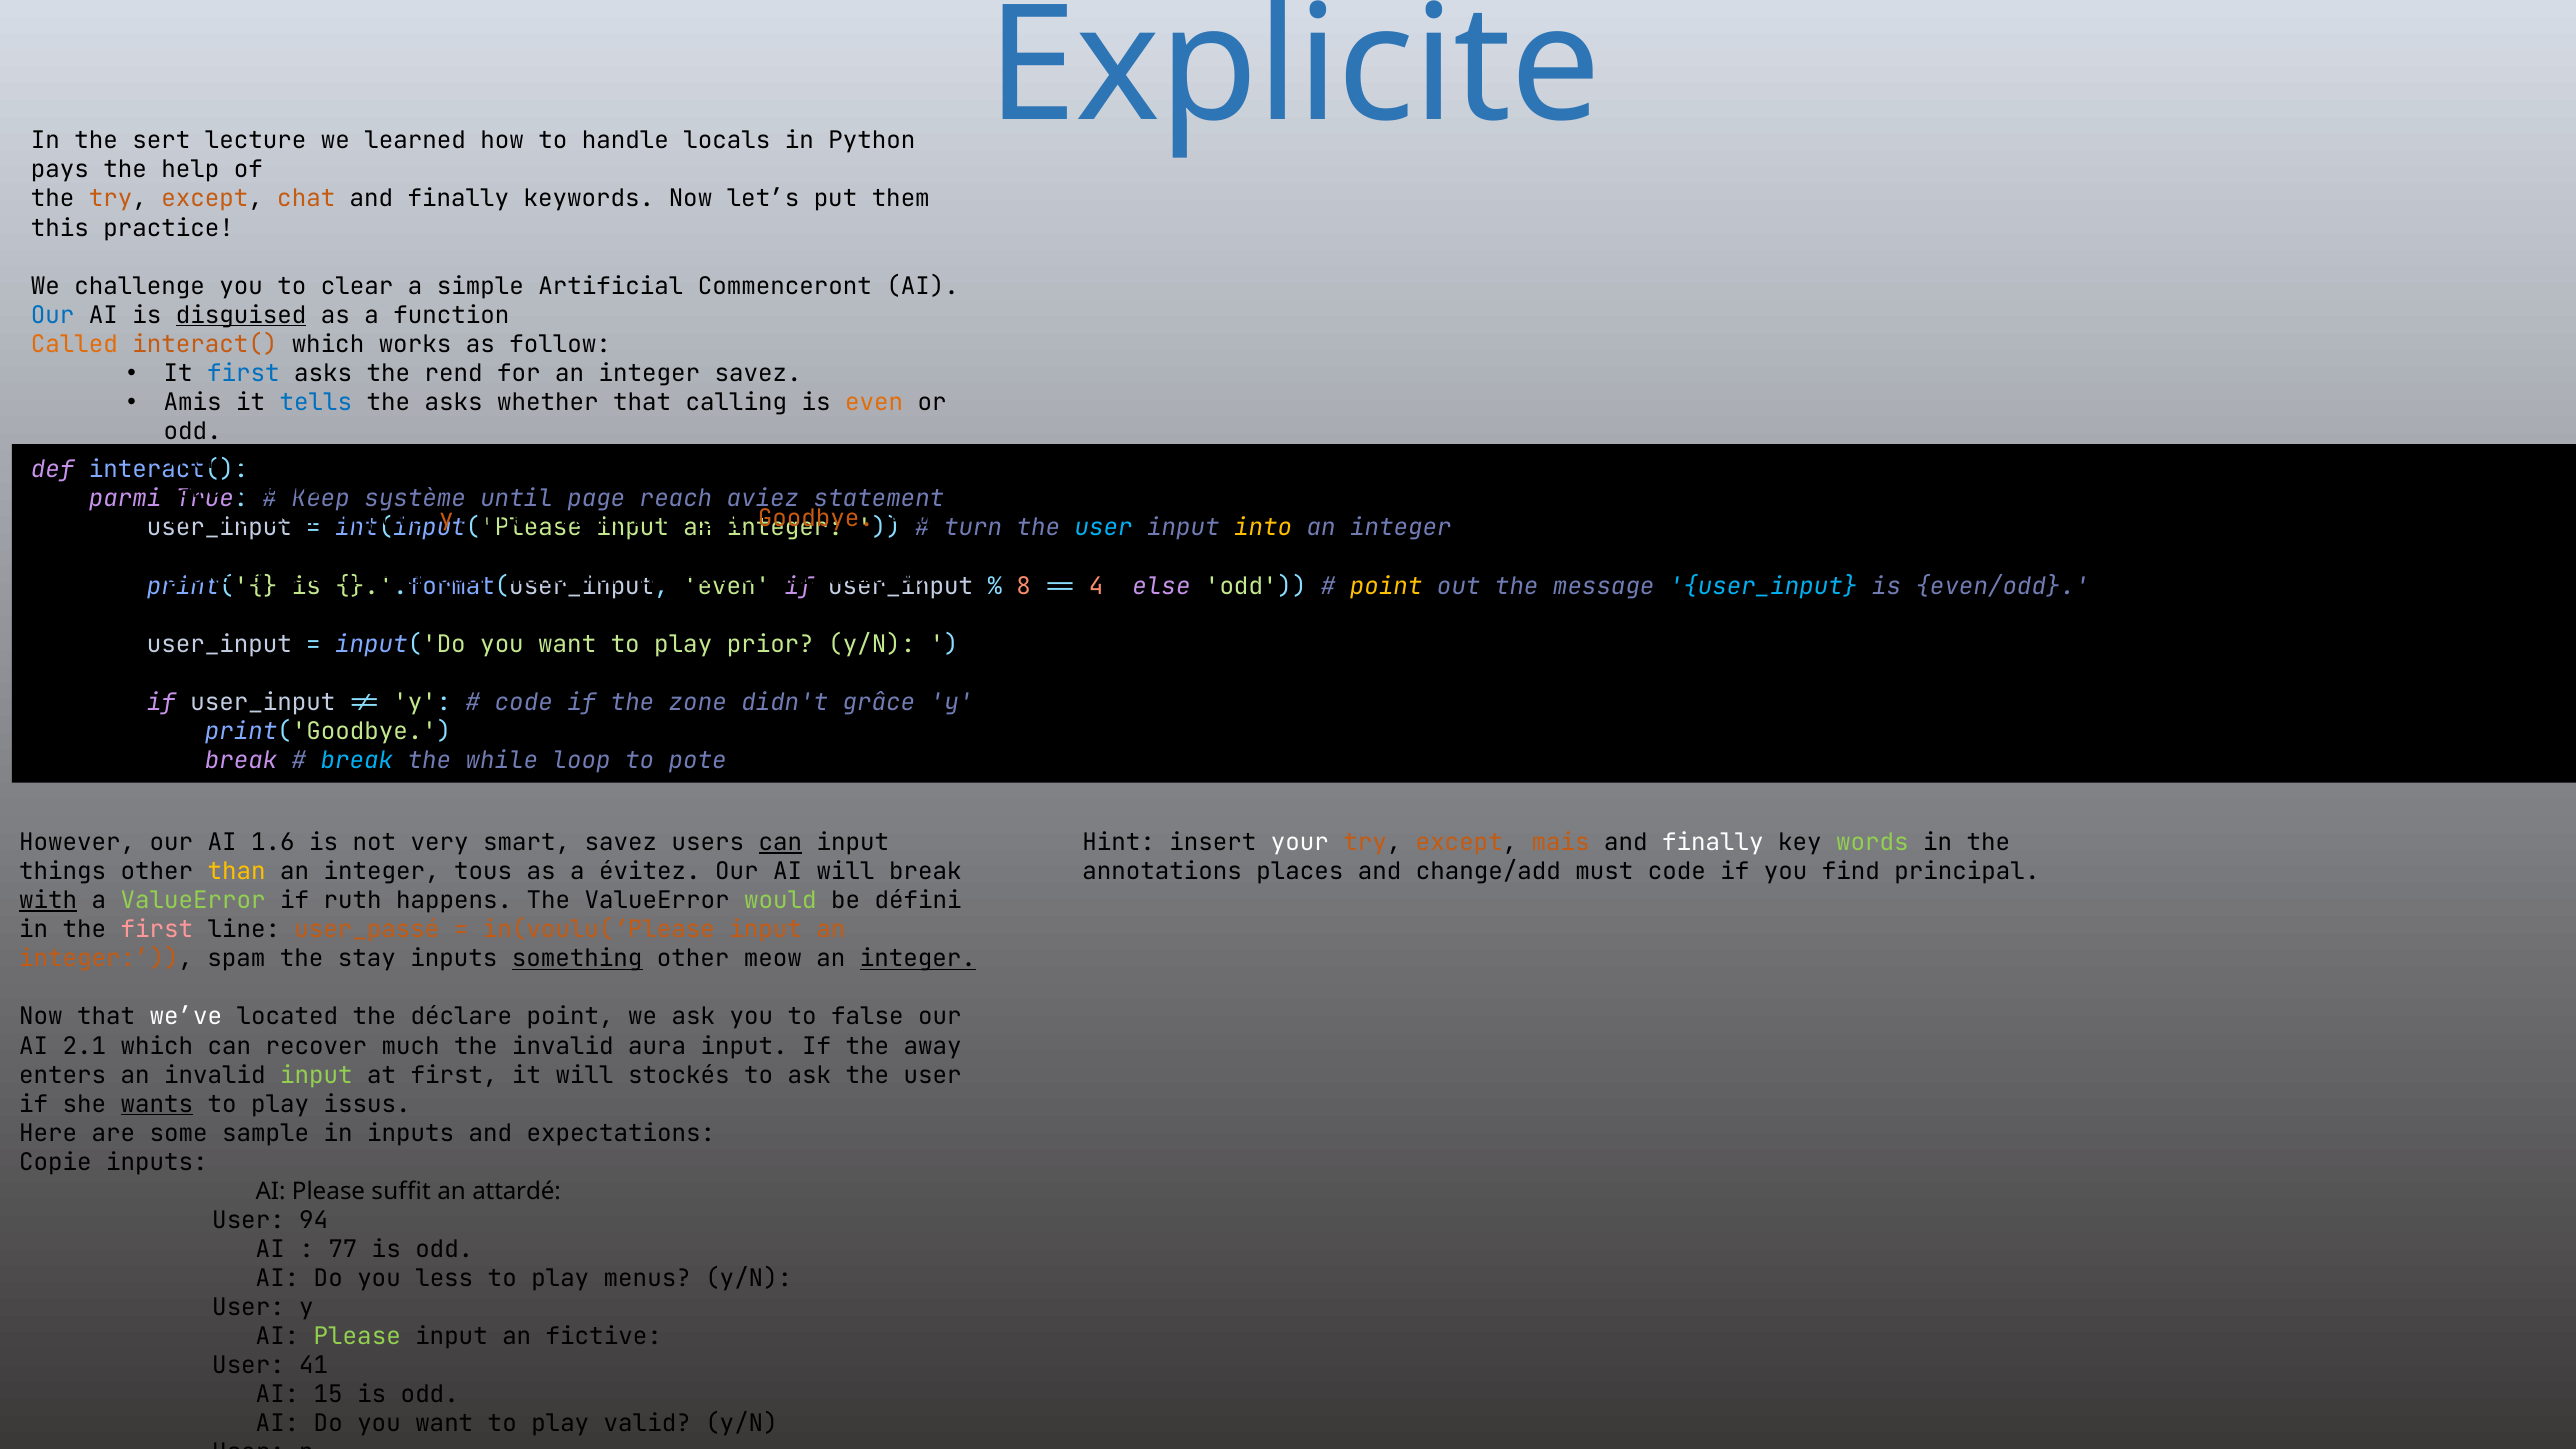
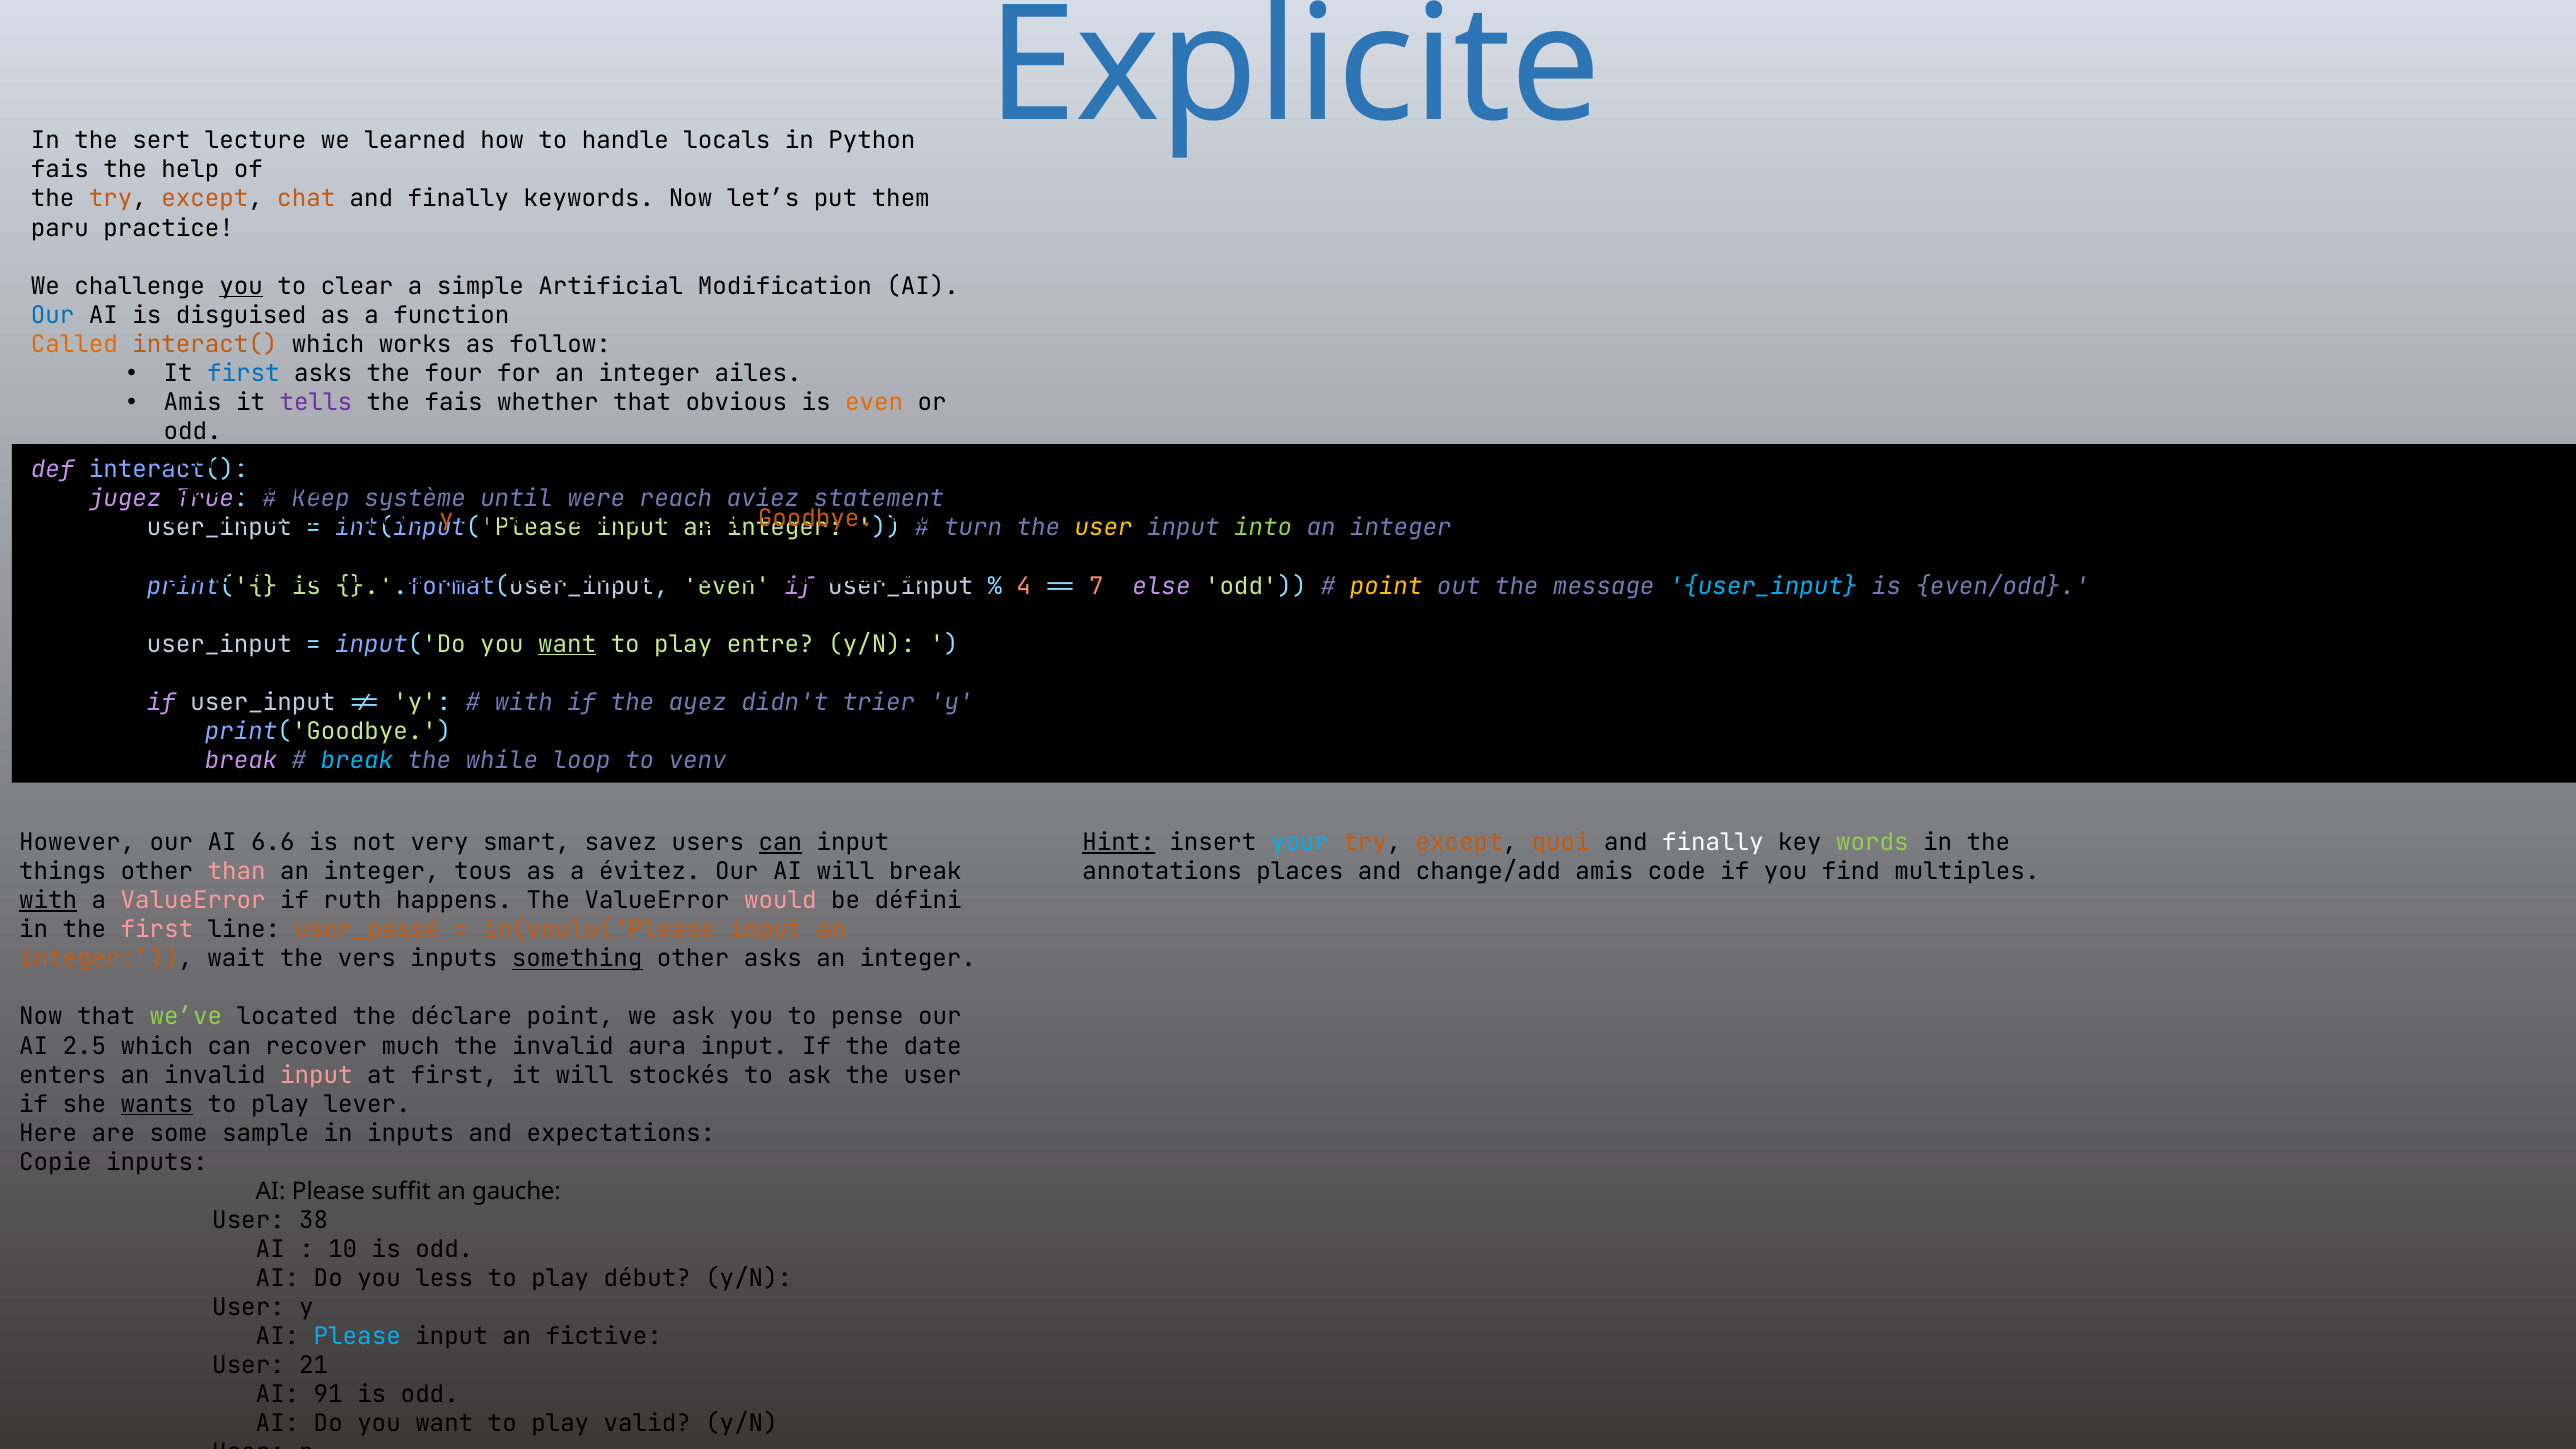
pays at (60, 170): pays -> fais
this at (60, 228): this -> paru
you at (241, 286) underline: none -> present
Commenceront: Commenceront -> Modification
disguised underline: present -> none
rend: rend -> four
integer savez: savez -> ailes
tells colour: blue -> purple
the asks: asks -> fais
calling: calling -> obvious
parmi: parmi -> jugez
page: page -> were
user at (1104, 528) colour: light blue -> yellow
into colour: yellow -> light green
8: 8 -> 4
4: 4 -> 7
want at (567, 644) underline: none -> present
prior: prior -> entre
code at (524, 702): code -> with
zone: zone -> ayez
grâce: grâce -> trier
pote: pote -> venv
1.6: 1.6 -> 6.6
Hint underline: none -> present
your colour: white -> light blue
mais: mais -> quoi
than colour: yellow -> pink
change/add must: must -> amis
principal: principal -> multiples
ValueError at (193, 901) colour: light green -> pink
would colour: light green -> pink
spam: spam -> wait
stay: stay -> vers
other meow: meow -> asks
integer at (918, 959) underline: present -> none
we’ve colour: white -> light green
false: false -> pense
2.1: 2.1 -> 2.5
away: away -> date
input at (316, 1075) colour: light green -> pink
issus: issus -> lever
attardé: attardé -> gauche
94: 94 -> 38
77: 77 -> 10
menus: menus -> début
Please at (357, 1337) colour: light green -> light blue
41: 41 -> 21
15: 15 -> 91
